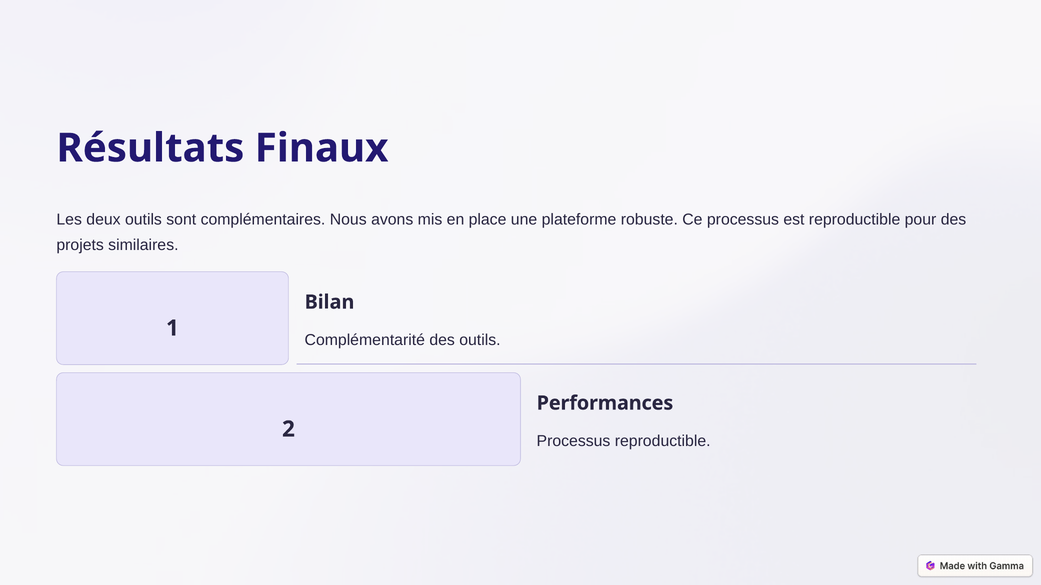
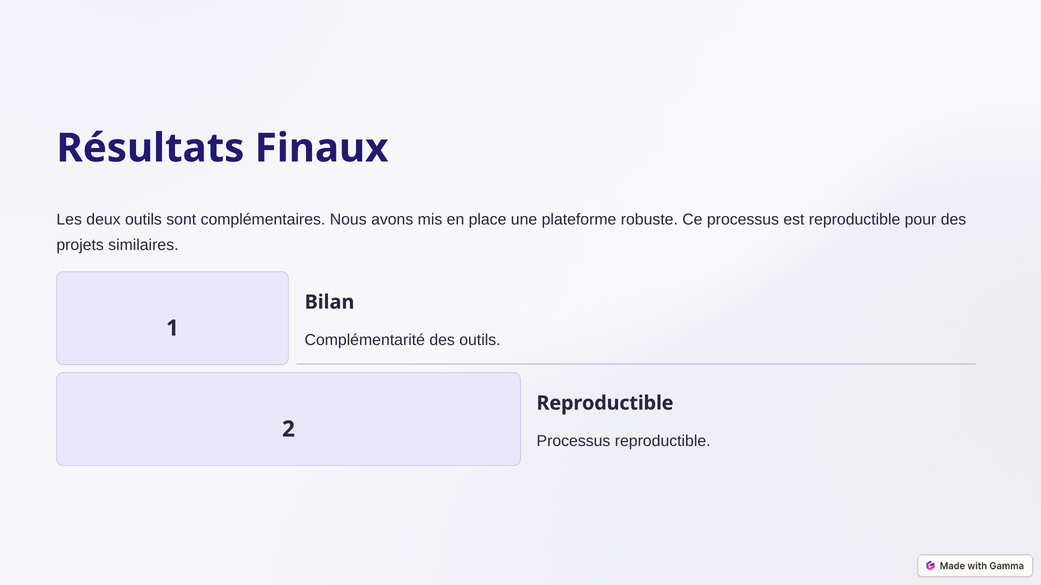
Performances at (605, 403): Performances -> Reproductible
